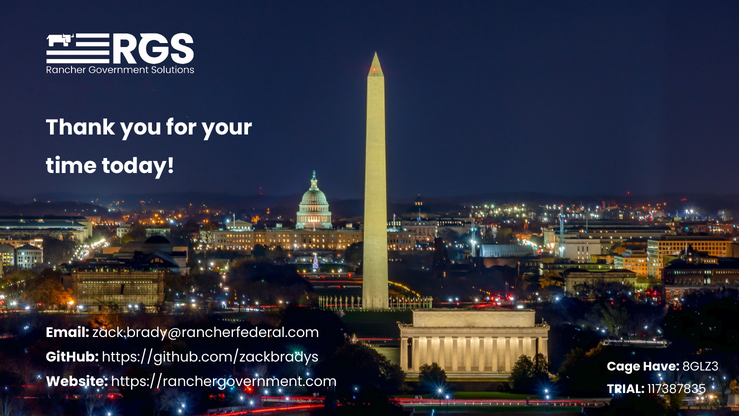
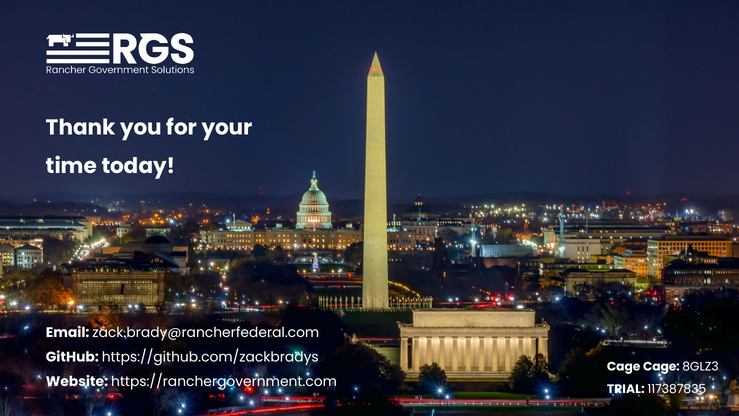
Cage Have: Have -> Cage
